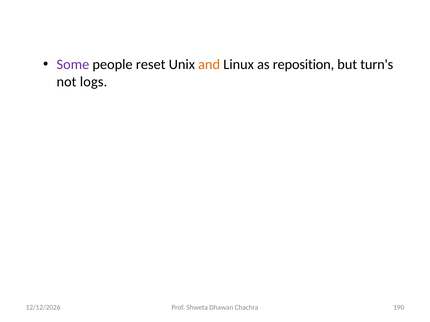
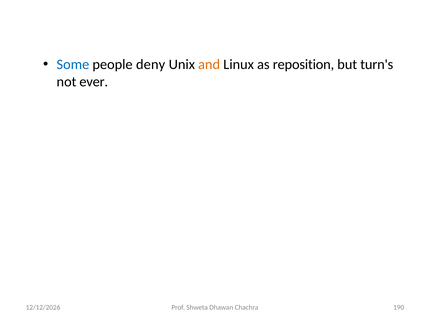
Some colour: purple -> blue
reset: reset -> deny
logs: logs -> ever
